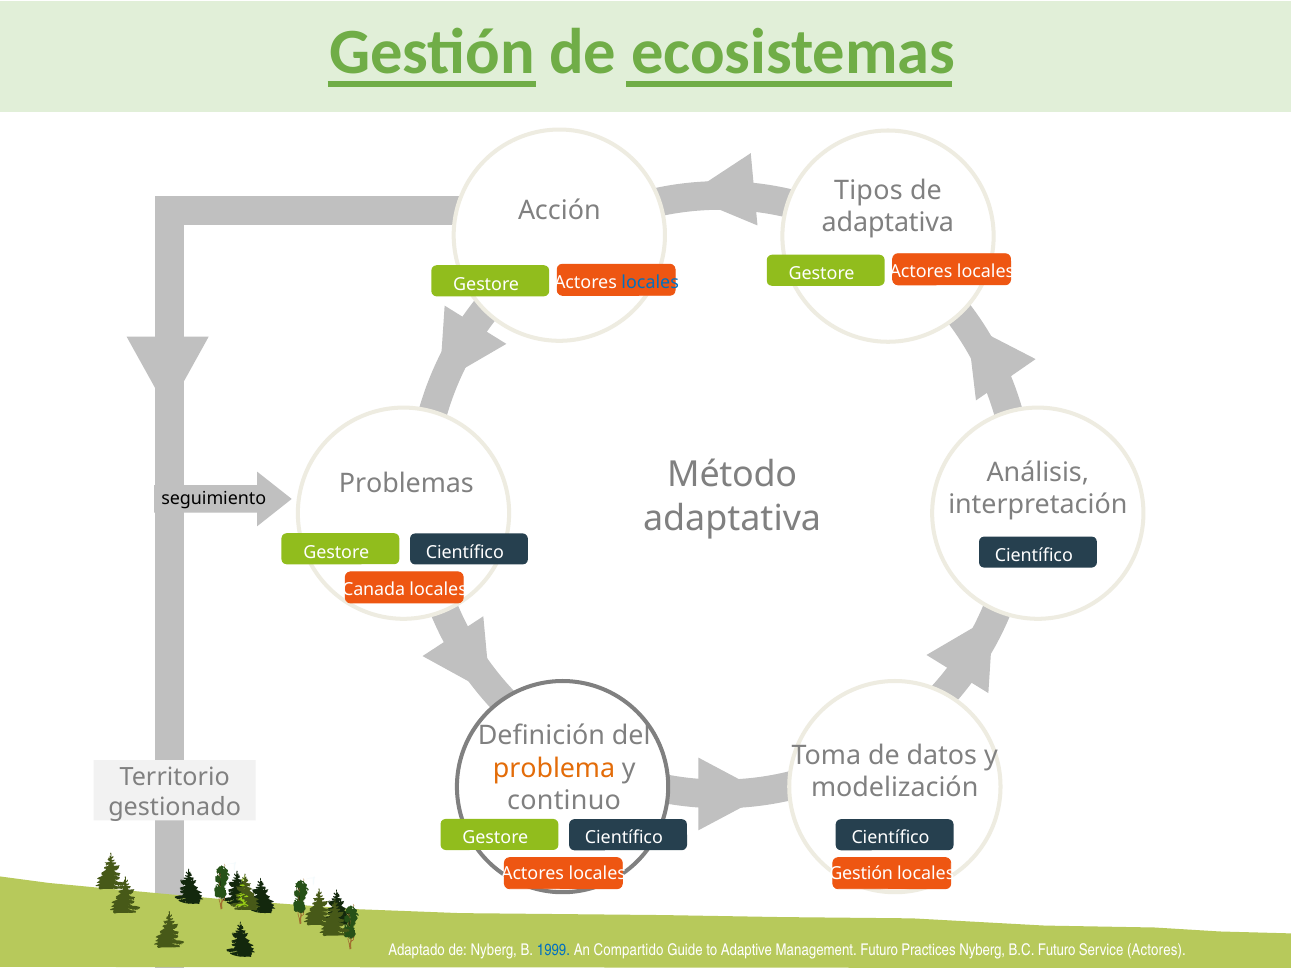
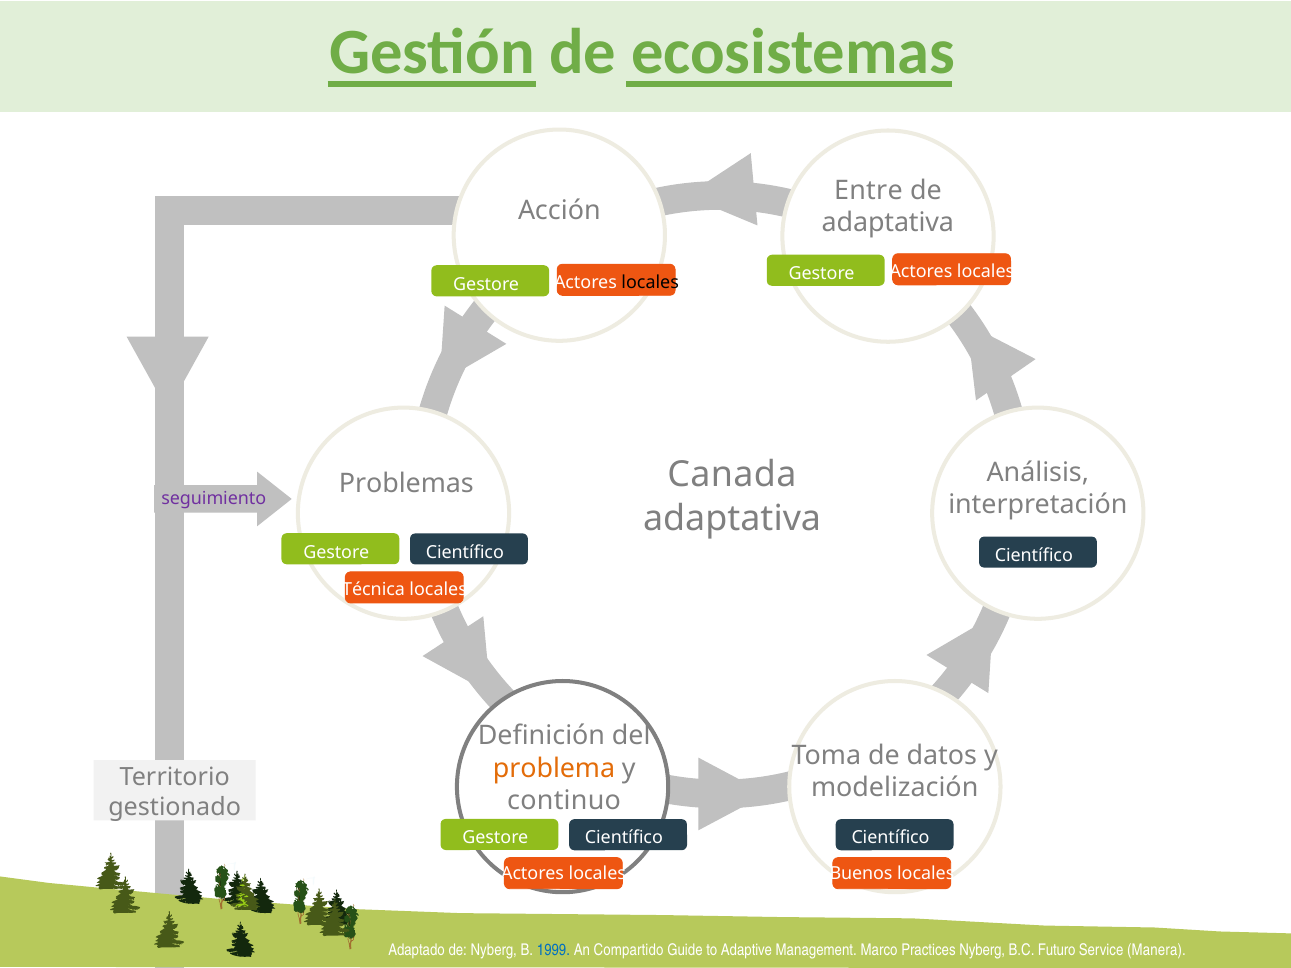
Tipos: Tipos -> Entre
locales at (650, 282) colour: blue -> black
Método: Método -> Canada
seguimiento colour: black -> purple
Canada: Canada -> Técnica
Gestión at (861, 874): Gestión -> Buenos
Management Futuro: Futuro -> Marco
Service Actores: Actores -> Manera
